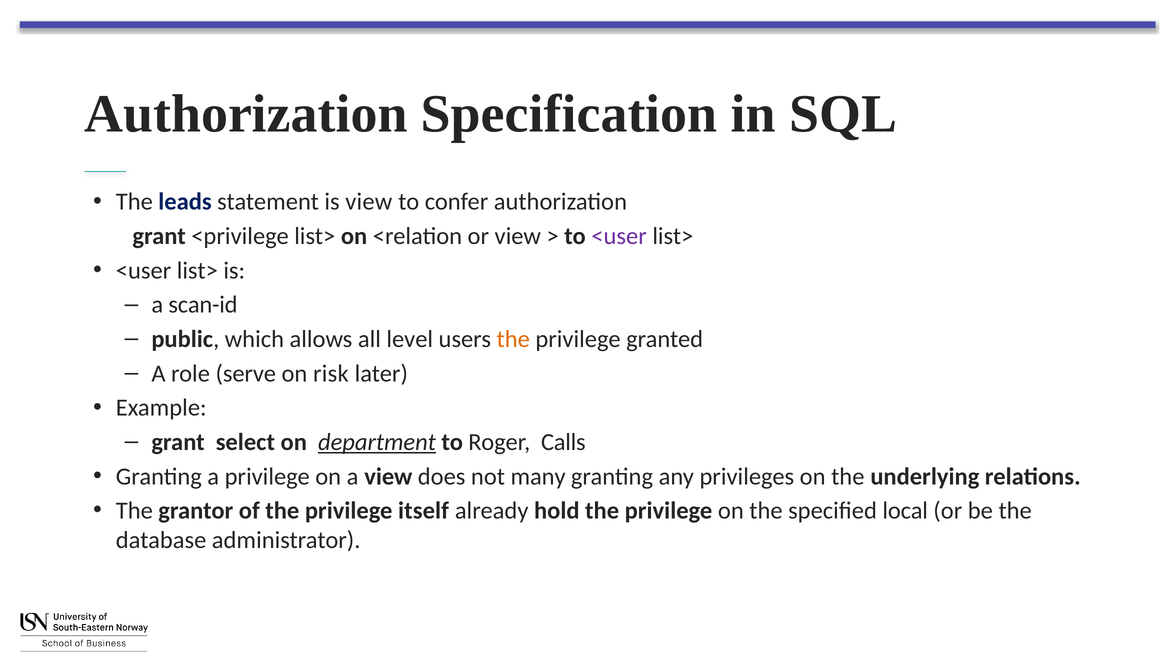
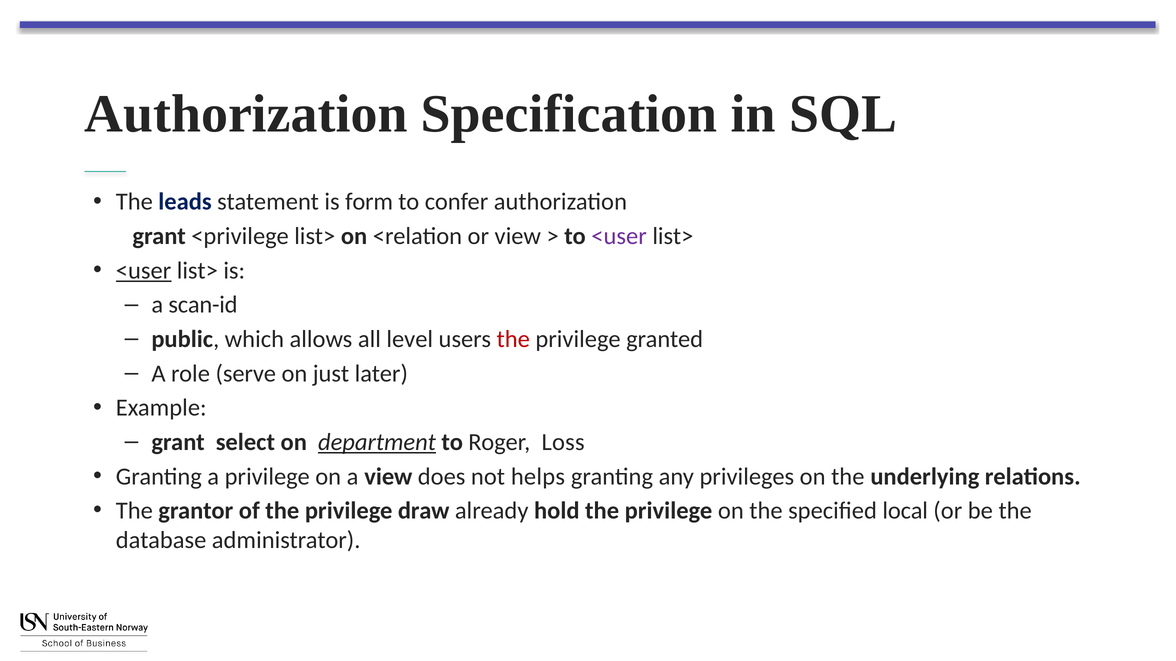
is view: view -> form
<user at (144, 271) underline: none -> present
the at (513, 339) colour: orange -> red
risk: risk -> just
Calls: Calls -> Loss
many: many -> helps
itself: itself -> draw
